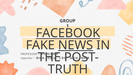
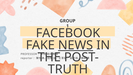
FACEBOOK underline: present -> none
